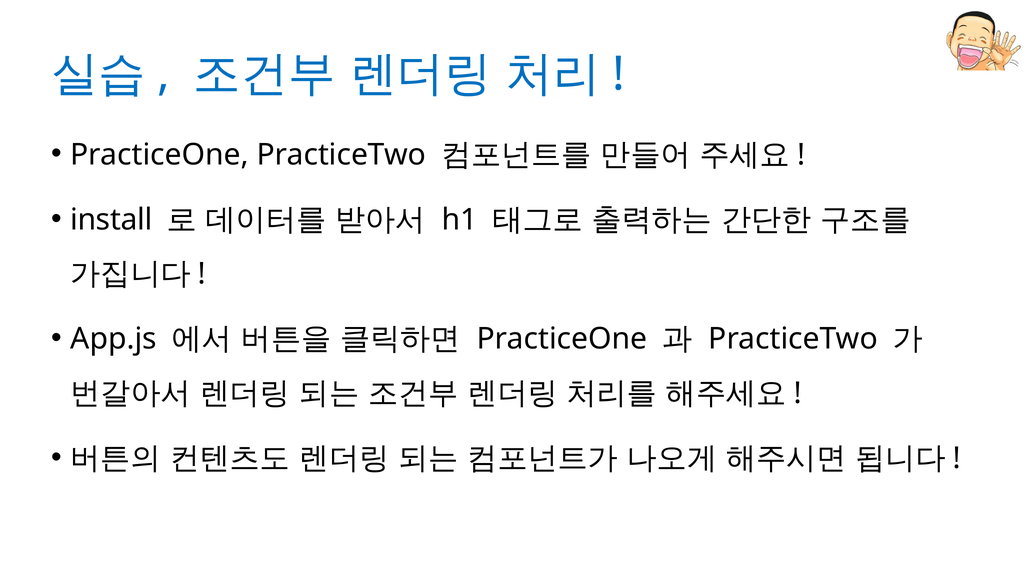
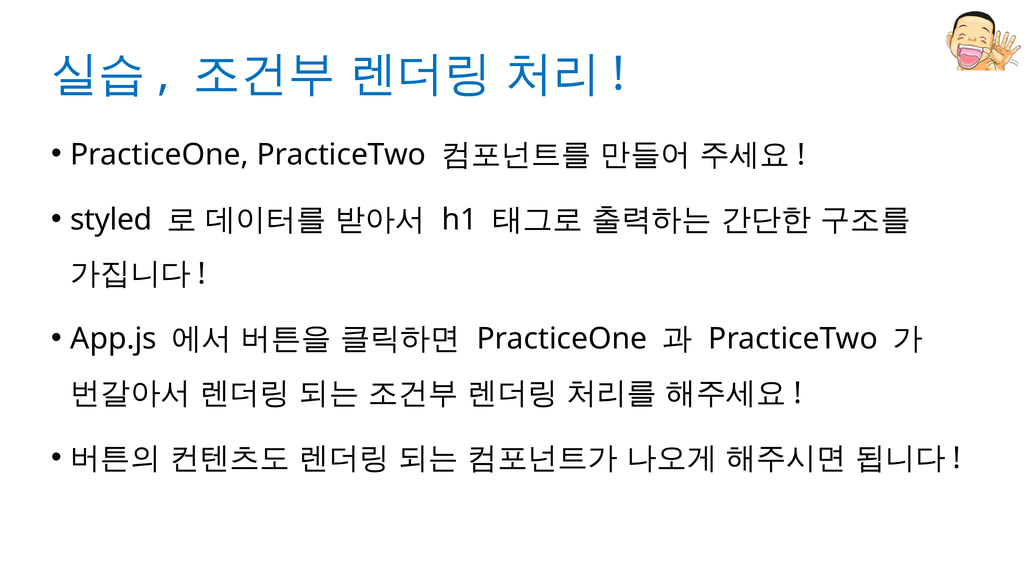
install: install -> styled
